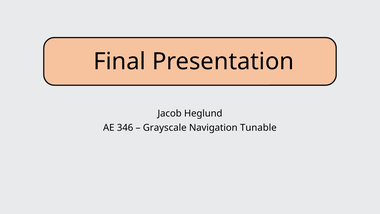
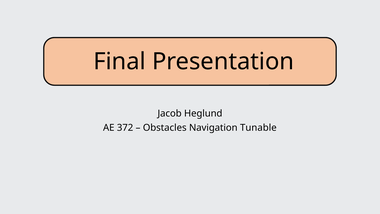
346: 346 -> 372
Grayscale: Grayscale -> Obstacles
